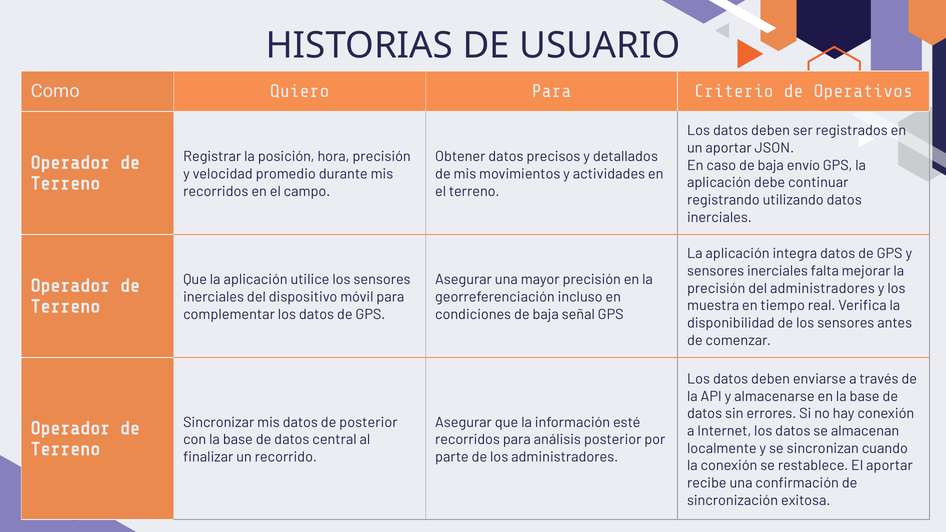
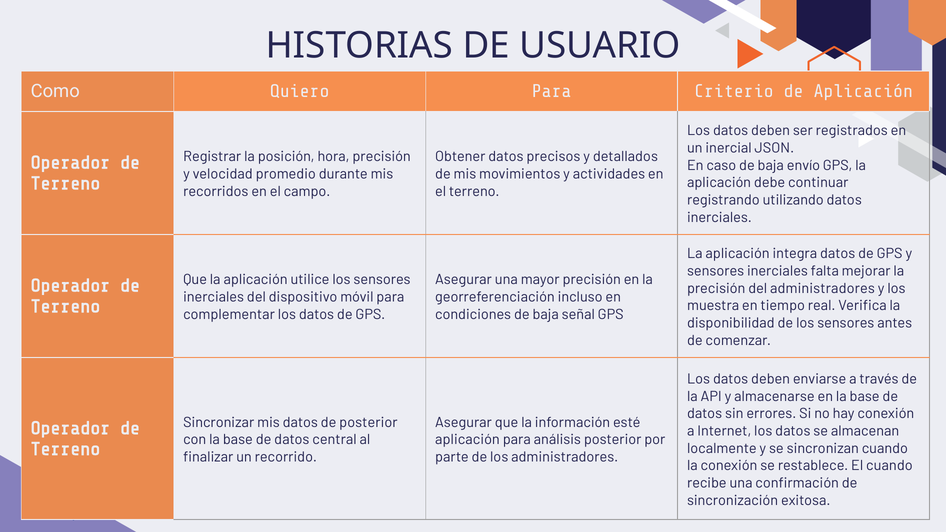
de Operativos: Operativos -> Aplicación
un aportar: aportar -> inercial
recorridos at (467, 440): recorridos -> aplicación
El aportar: aportar -> cuando
